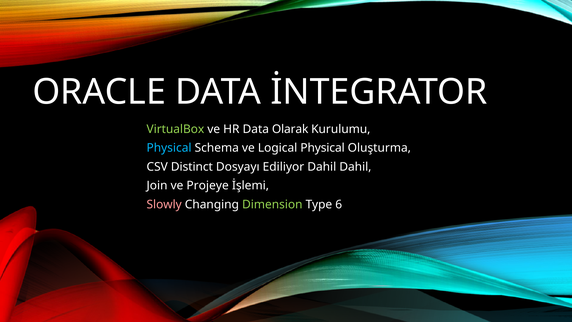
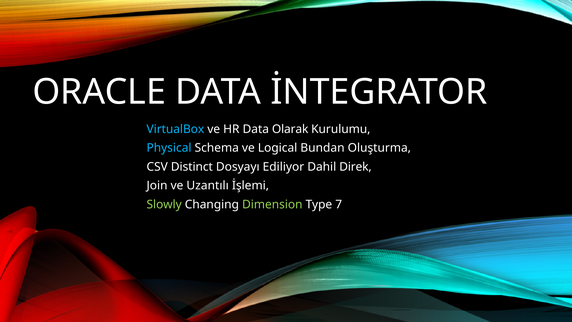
VirtualBox colour: light green -> light blue
Logical Physical: Physical -> Bundan
Dahil Dahil: Dahil -> Direk
Projeye: Projeye -> Uzantılı
Slowly colour: pink -> light green
6: 6 -> 7
